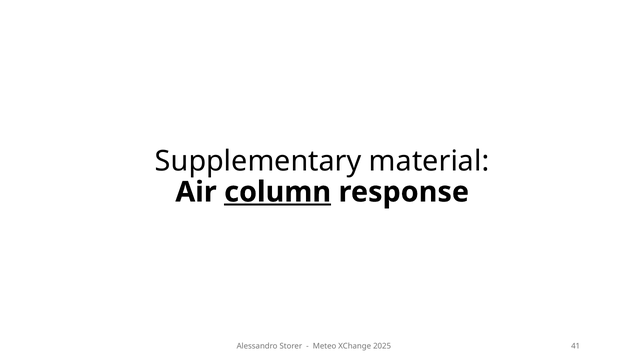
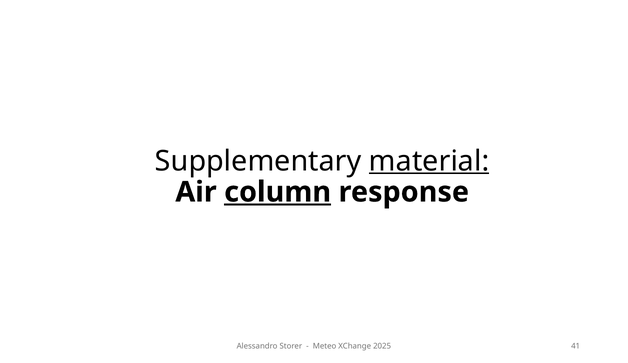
material underline: none -> present
